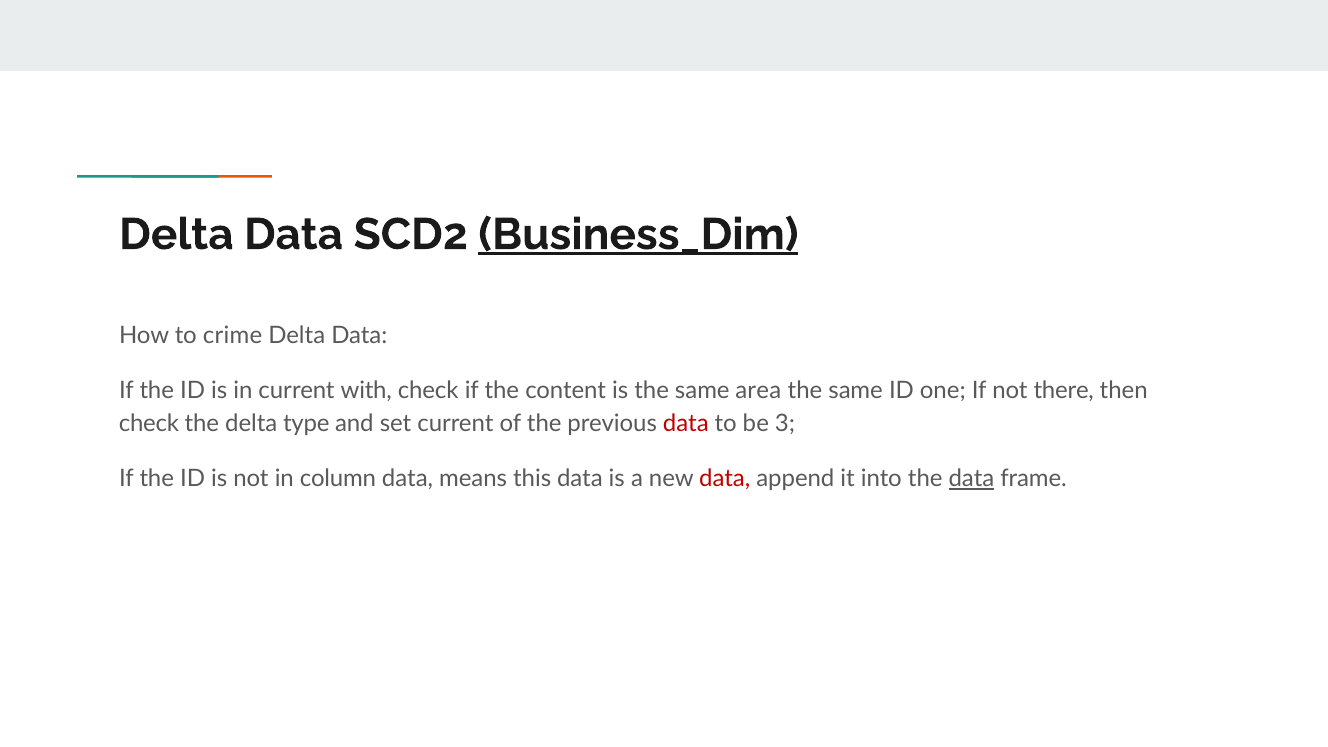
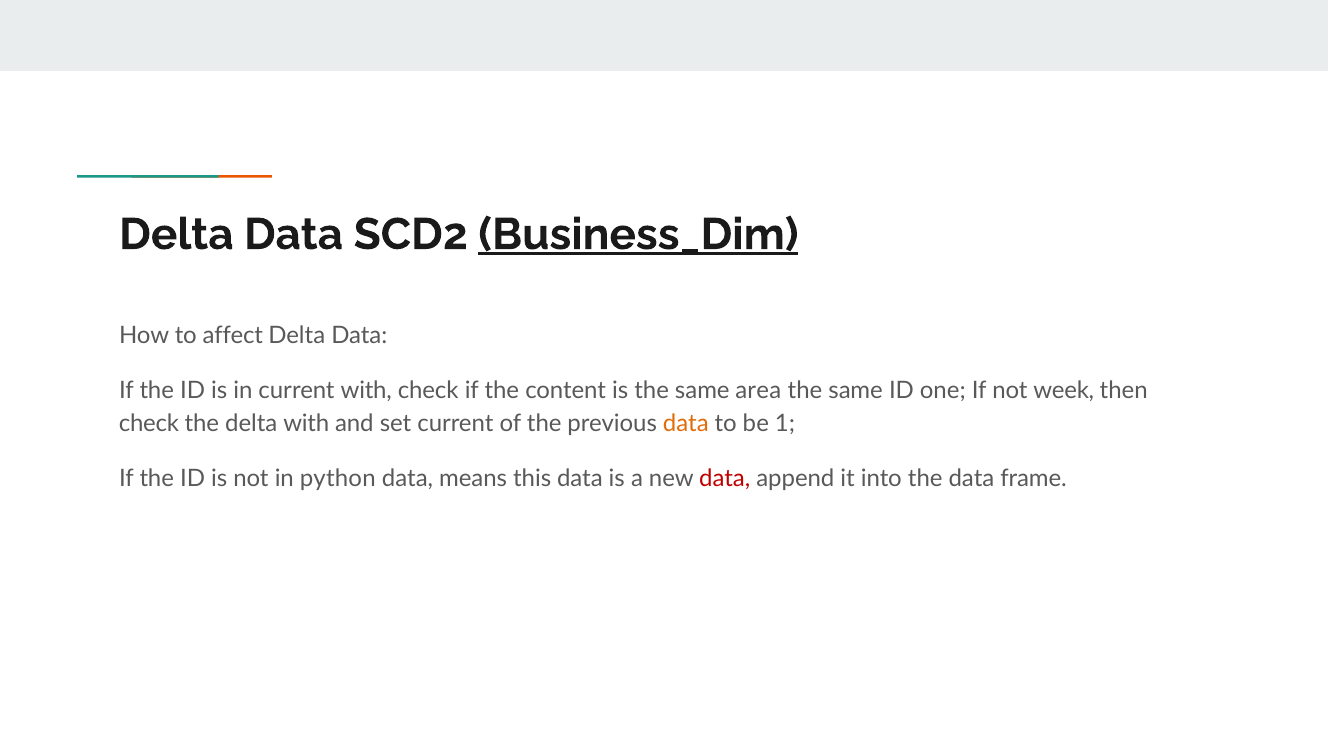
crime: crime -> affect
there: there -> week
delta type: type -> with
data at (686, 423) colour: red -> orange
3: 3 -> 1
column: column -> python
data at (971, 479) underline: present -> none
